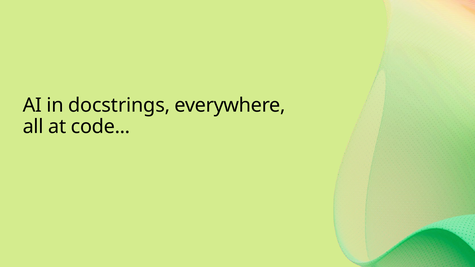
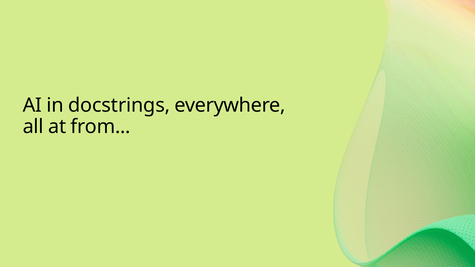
code: code -> from
